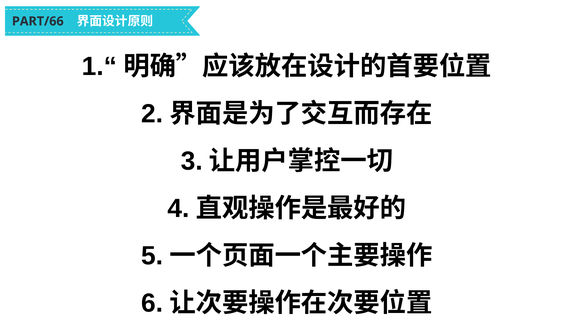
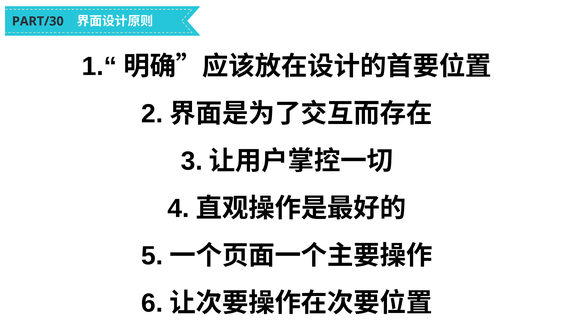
PART/66: PART/66 -> PART/30
